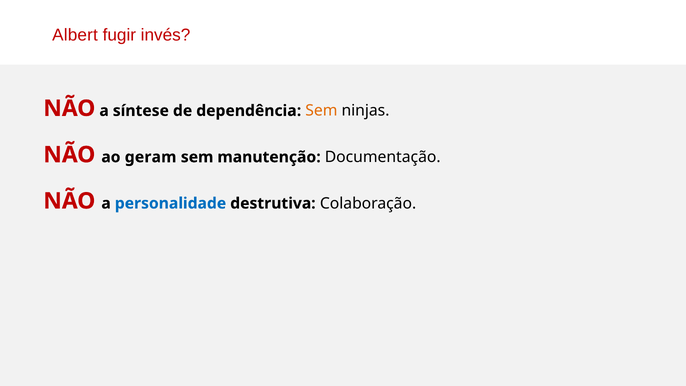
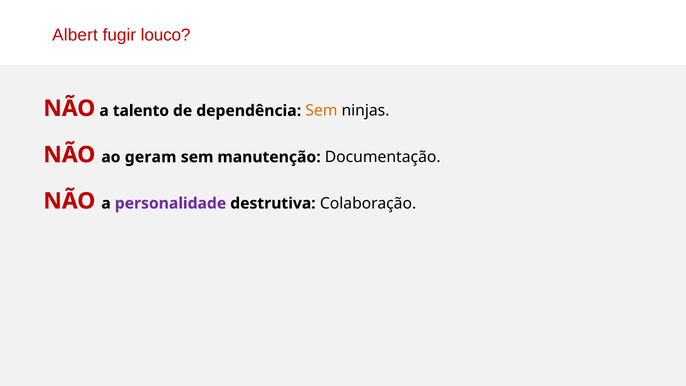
invés: invés -> louco
síntese: síntese -> talento
personalidade colour: blue -> purple
